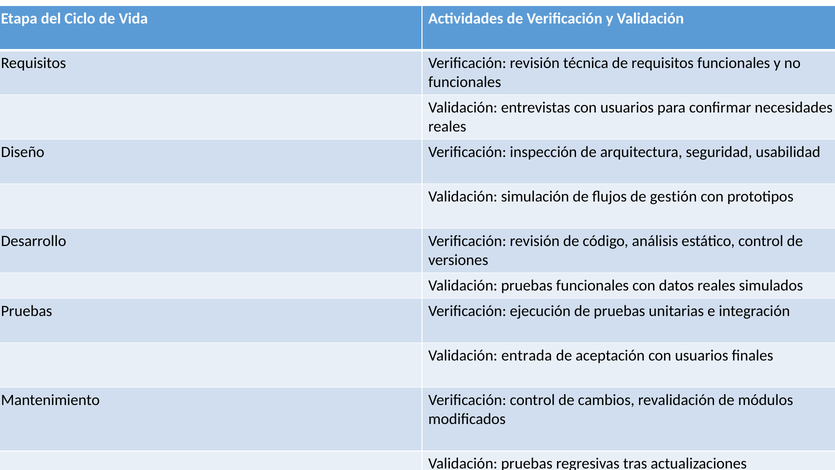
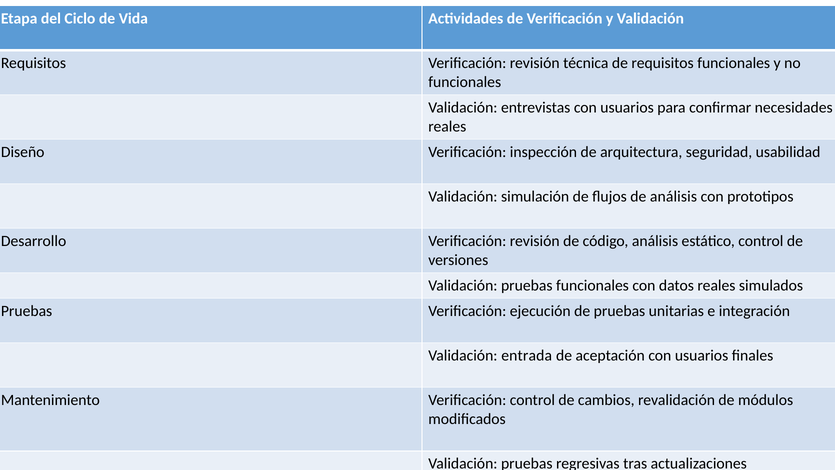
de gestión: gestión -> análisis
